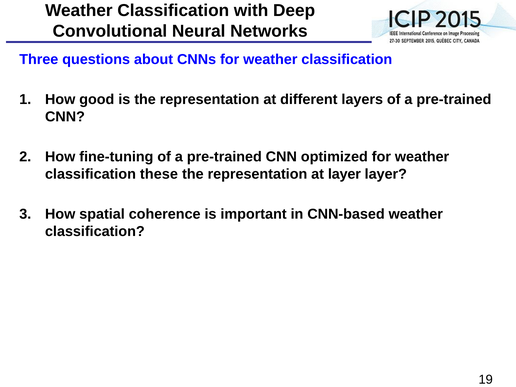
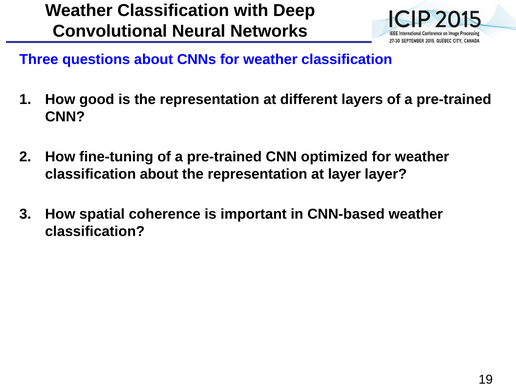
classification these: these -> about
